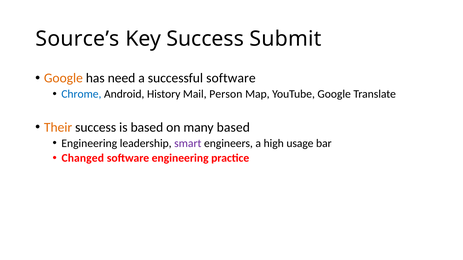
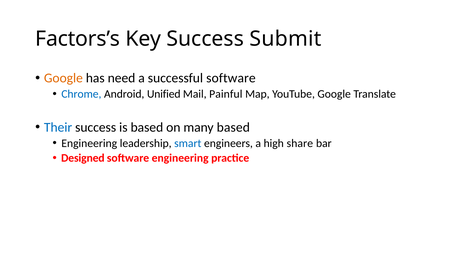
Source’s: Source’s -> Factors’s
History: History -> Unified
Person: Person -> Painful
Their colour: orange -> blue
smart colour: purple -> blue
usage: usage -> share
Changed: Changed -> Designed
